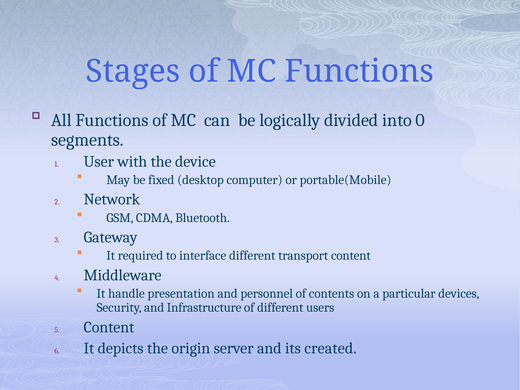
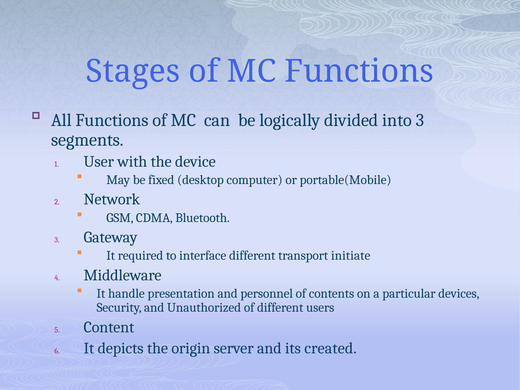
into 0: 0 -> 3
transport content: content -> initiate
Infrastructure: Infrastructure -> Unauthorized
